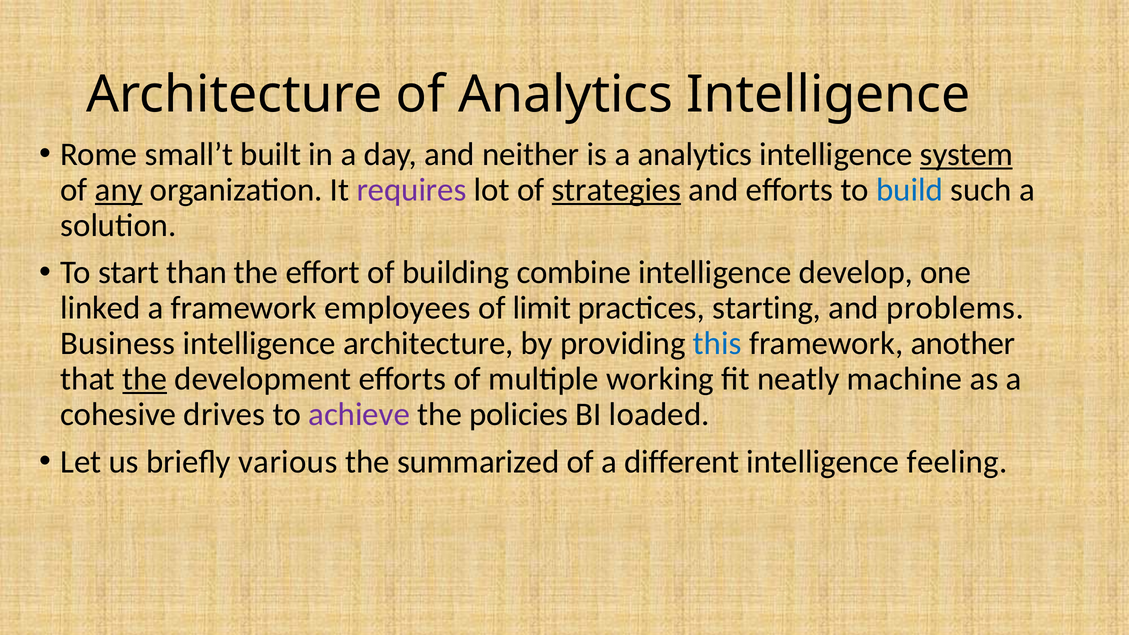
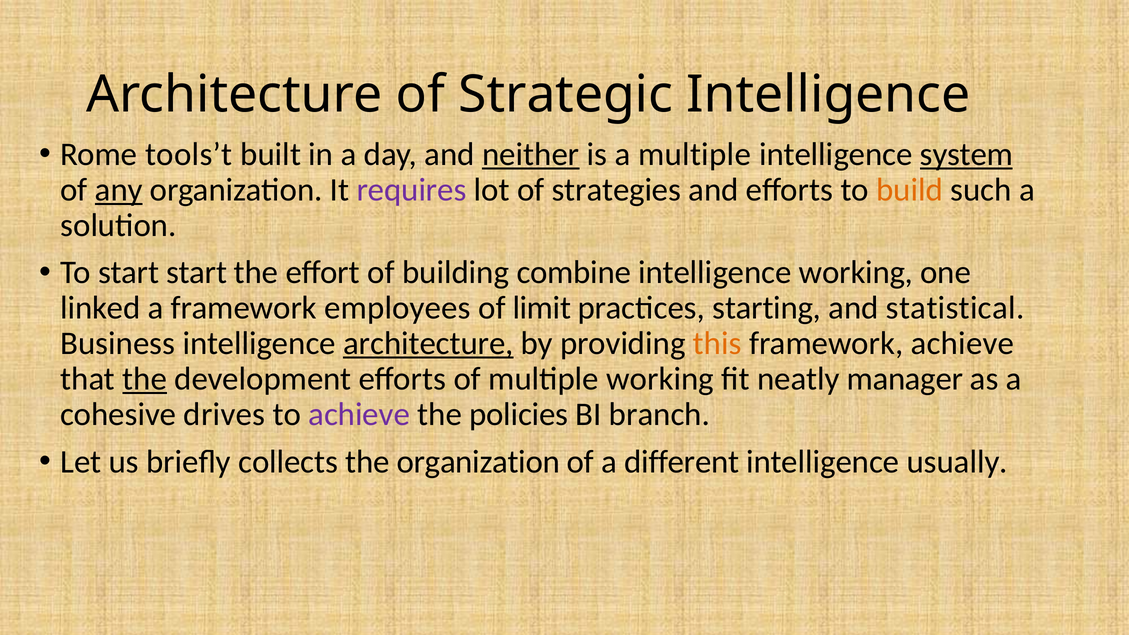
of Analytics: Analytics -> Strategic
small’t: small’t -> tools’t
neither underline: none -> present
a analytics: analytics -> multiple
strategies underline: present -> none
build colour: blue -> orange
start than: than -> start
intelligence develop: develop -> working
problems: problems -> statistical
architecture at (428, 344) underline: none -> present
this colour: blue -> orange
framework another: another -> achieve
machine: machine -> manager
loaded: loaded -> branch
various: various -> collects
the summarized: summarized -> organization
feeling: feeling -> usually
